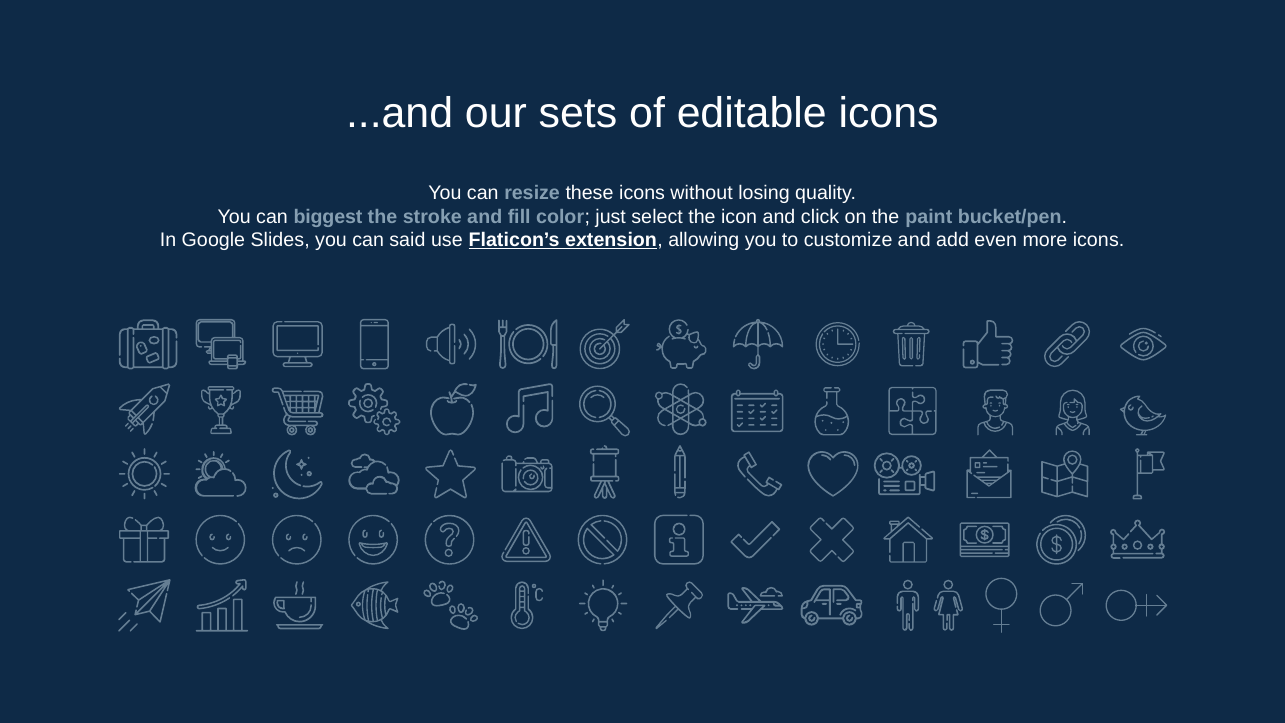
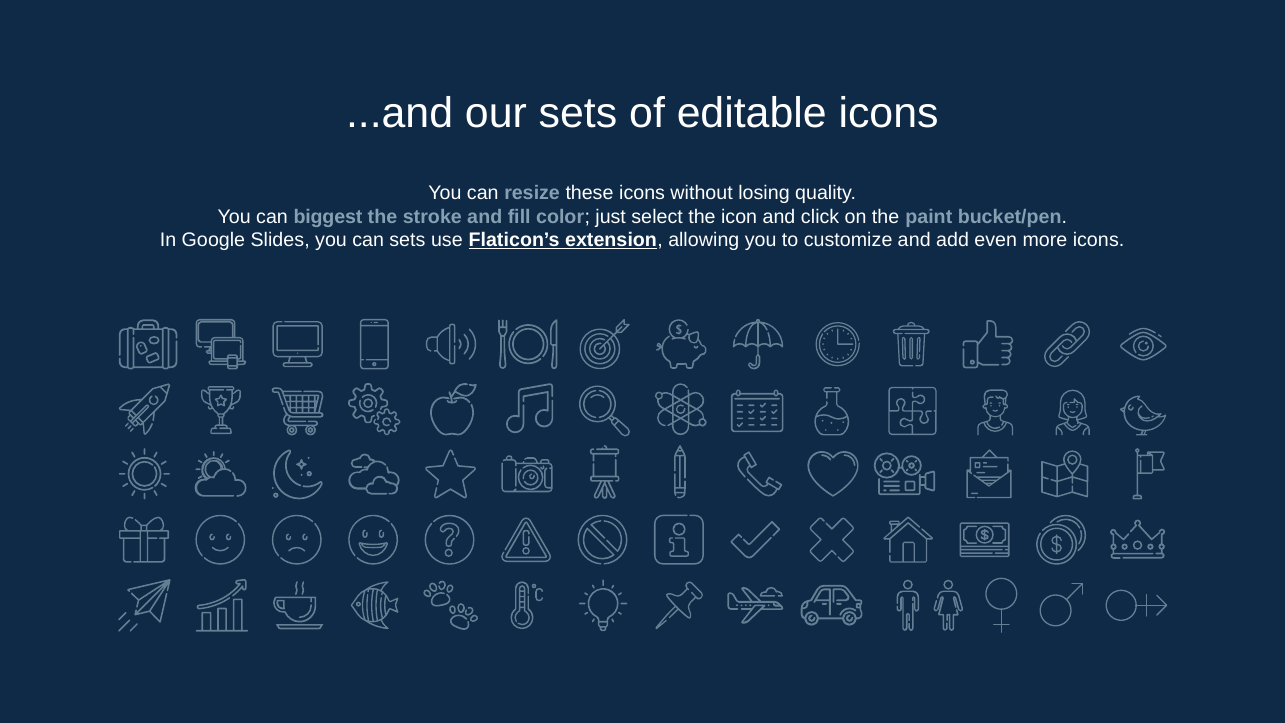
can said: said -> sets
